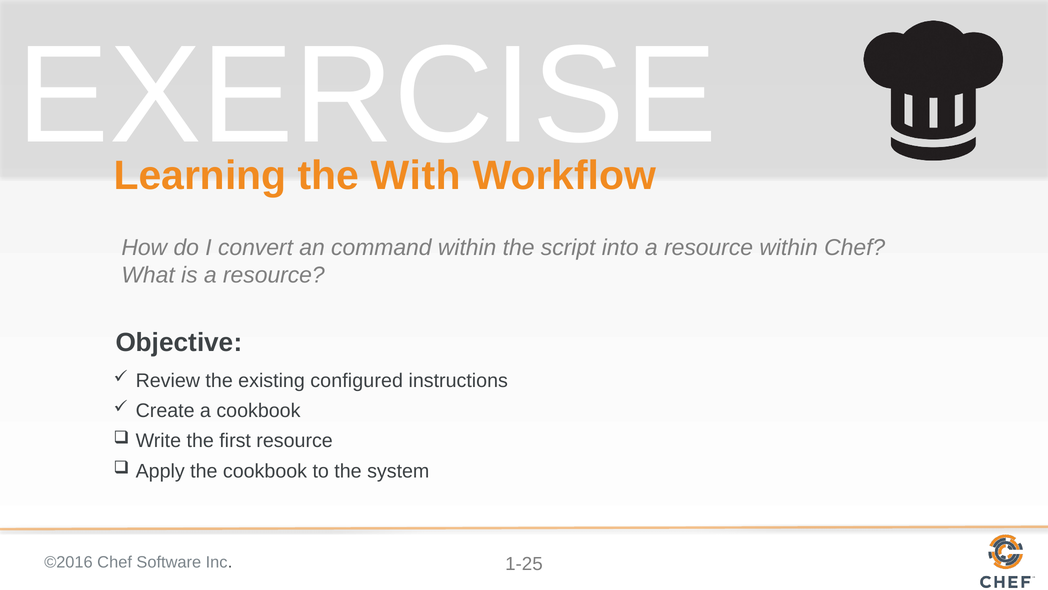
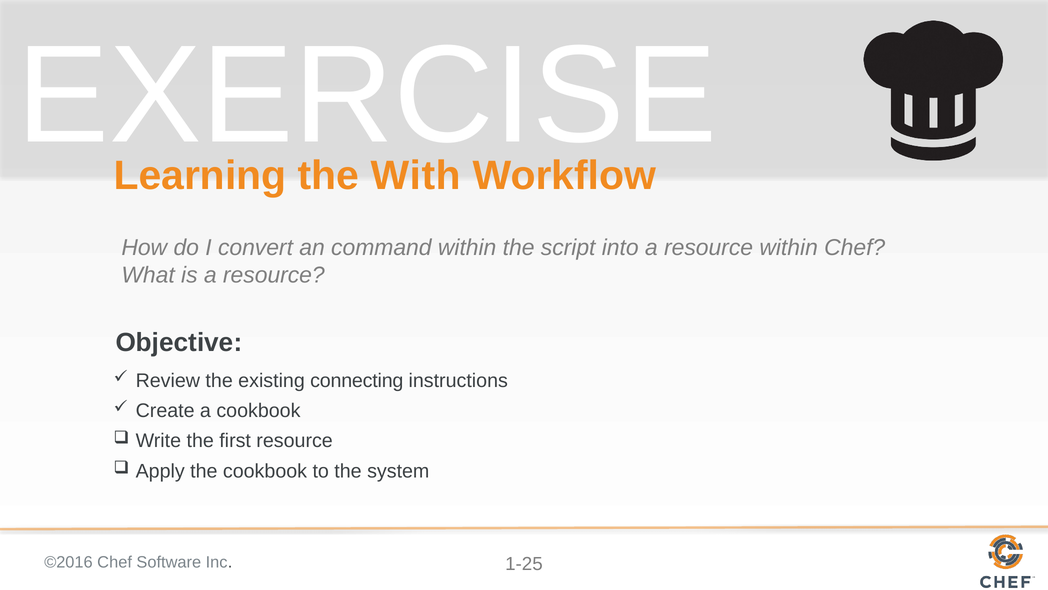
configured: configured -> connecting
